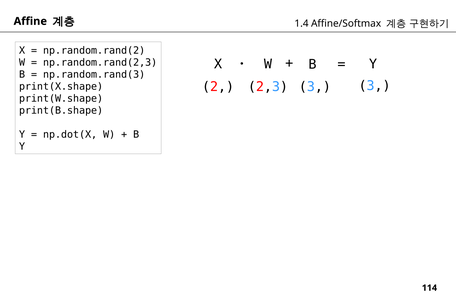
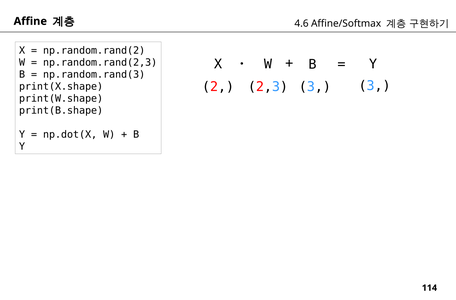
1.4: 1.4 -> 4.6
